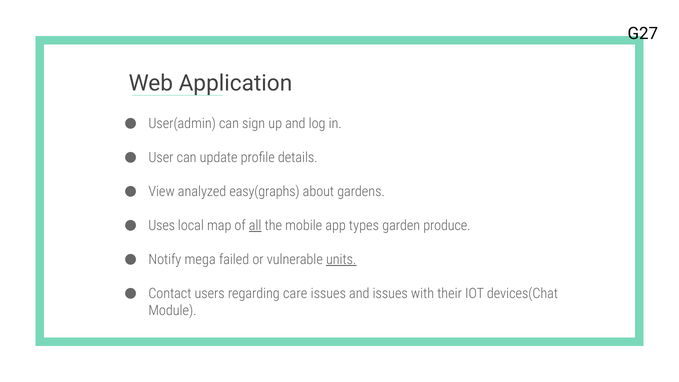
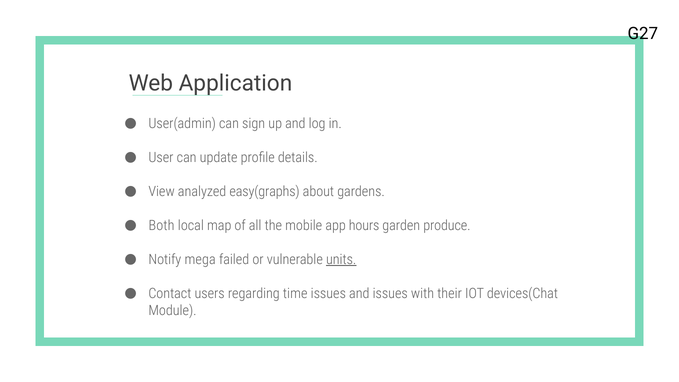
Uses: Uses -> Both
all underline: present -> none
types: types -> hours
care: care -> time
